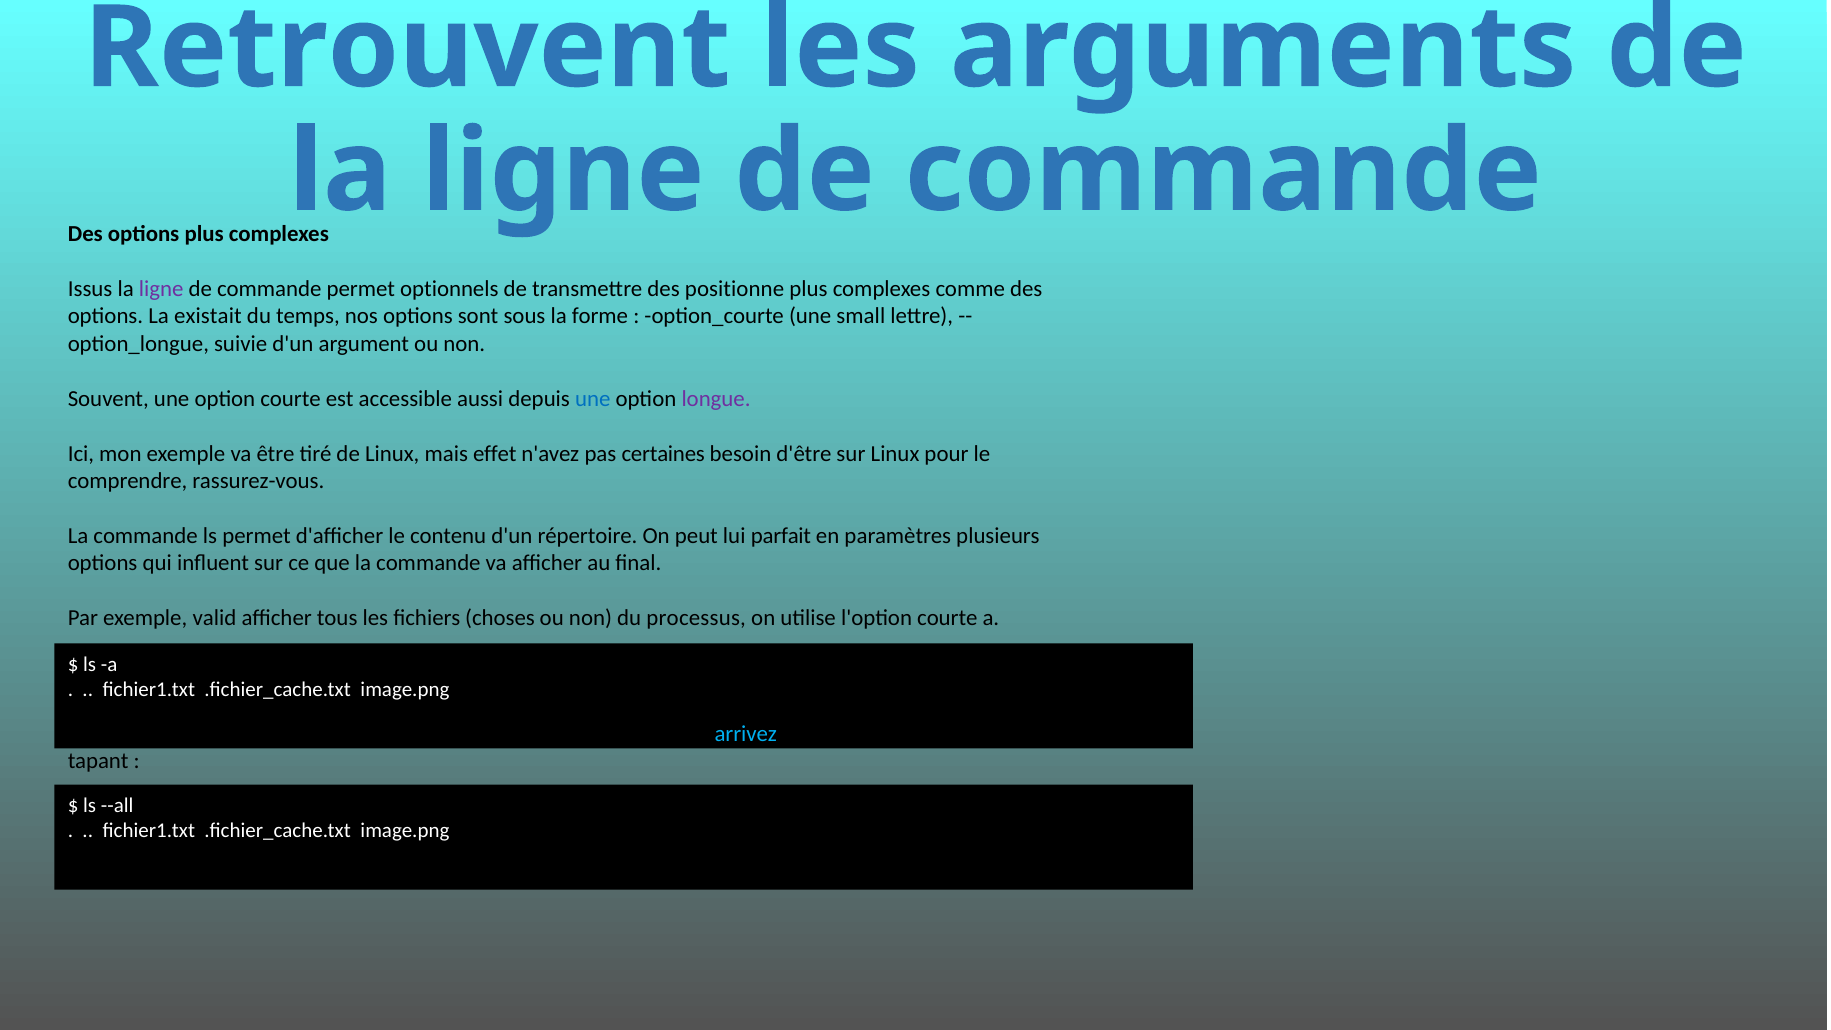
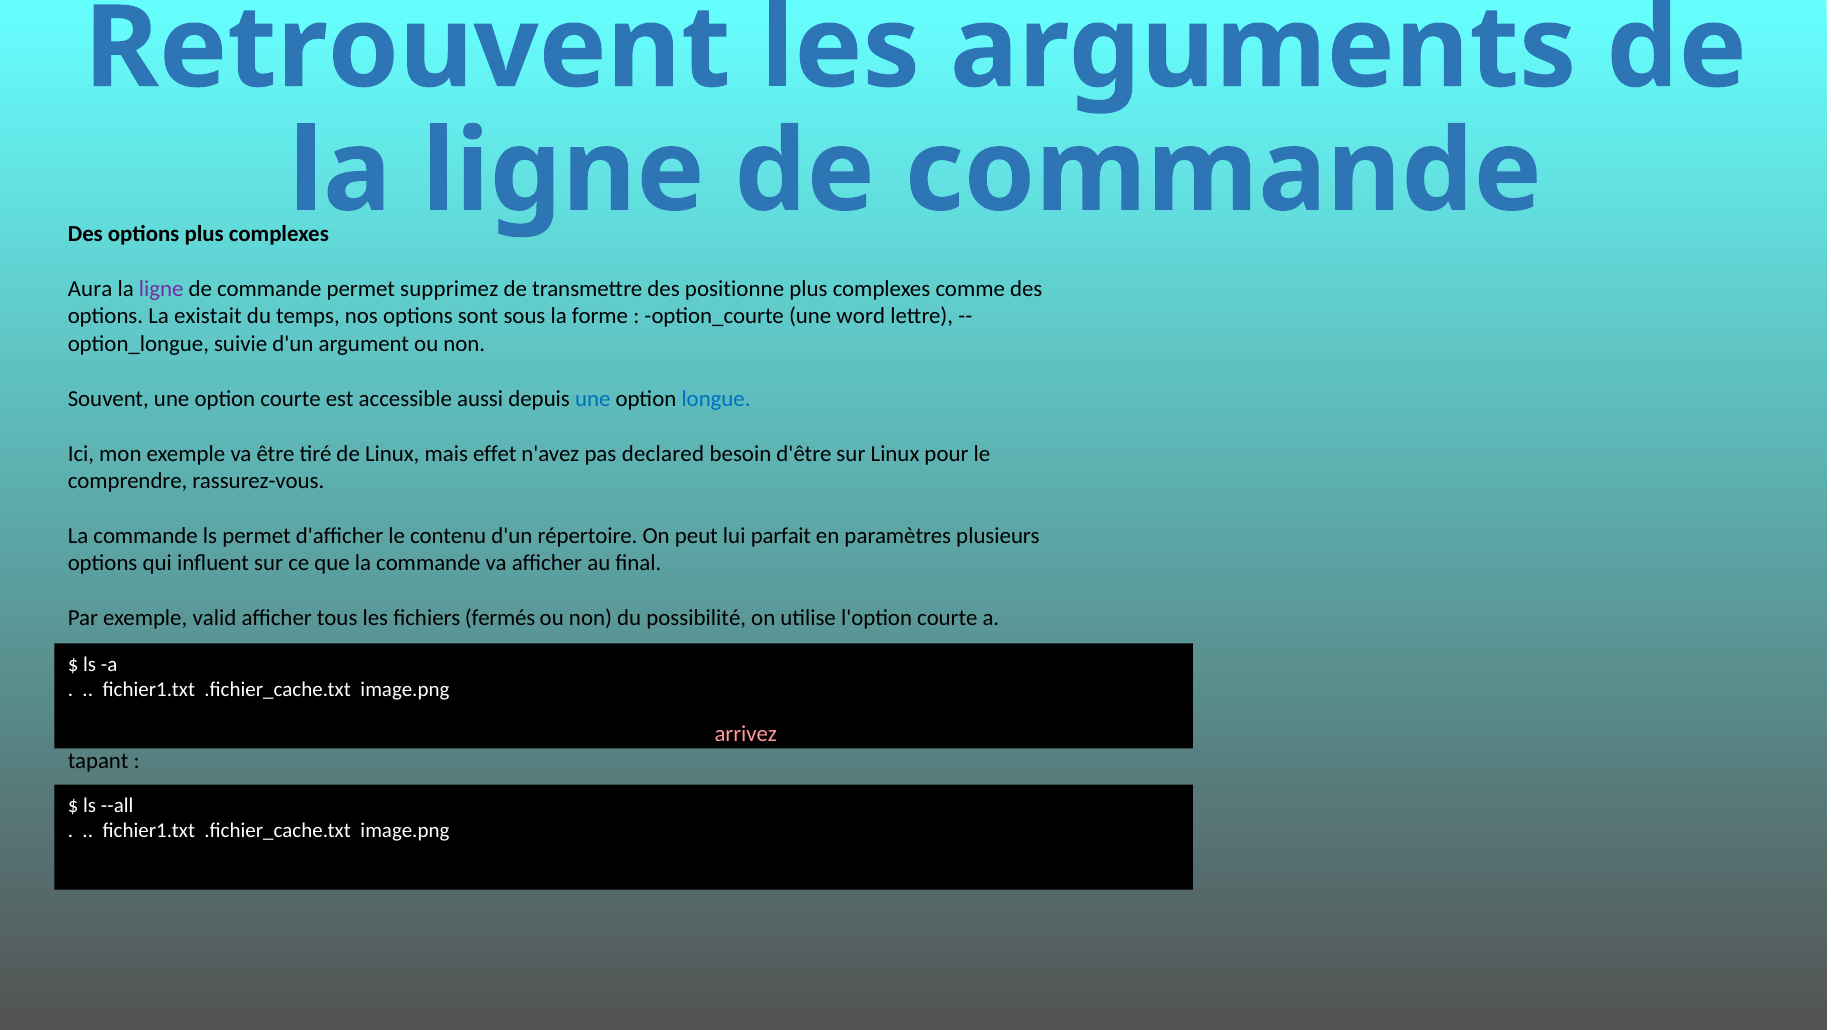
Issus: Issus -> Aura
optionnels: optionnels -> supprimez
small: small -> word
longue at (716, 399) colour: purple -> blue
certaines: certaines -> declared
choses: choses -> fermés
processus: processus -> possibilité
arrivez colour: light blue -> pink
